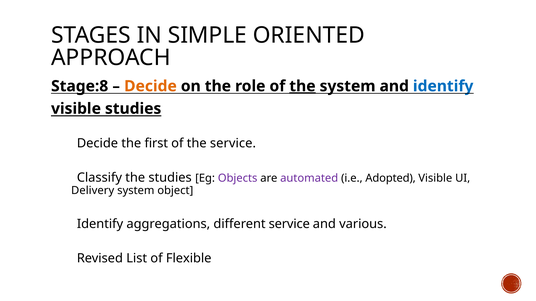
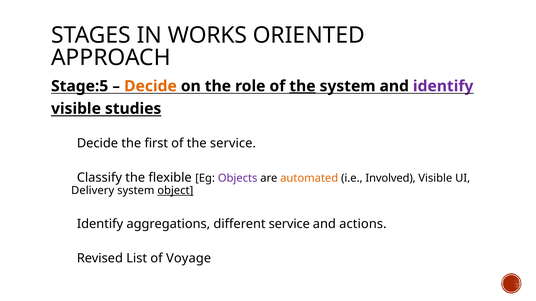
SIMPLE: SIMPLE -> WORKS
Stage:8: Stage:8 -> Stage:5
identify colour: blue -> purple
the studies: studies -> flexible
automated colour: purple -> orange
Adopted: Adopted -> Involved
object underline: none -> present
various: various -> actions
Flexible: Flexible -> Voyage
